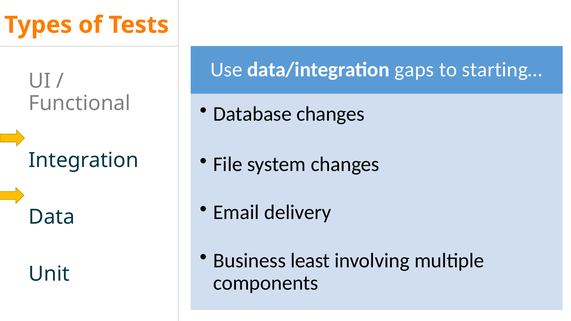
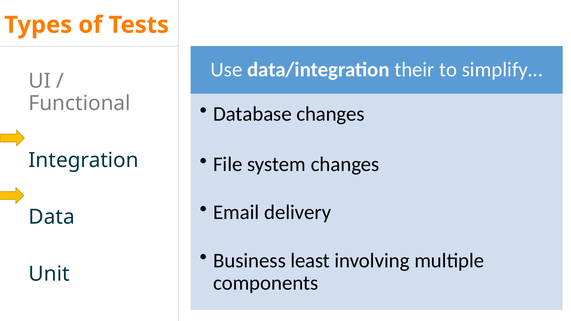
gaps: gaps -> their
starting…: starting… -> simplify…
